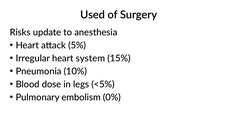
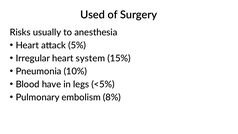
update: update -> usually
dose: dose -> have
0%: 0% -> 8%
